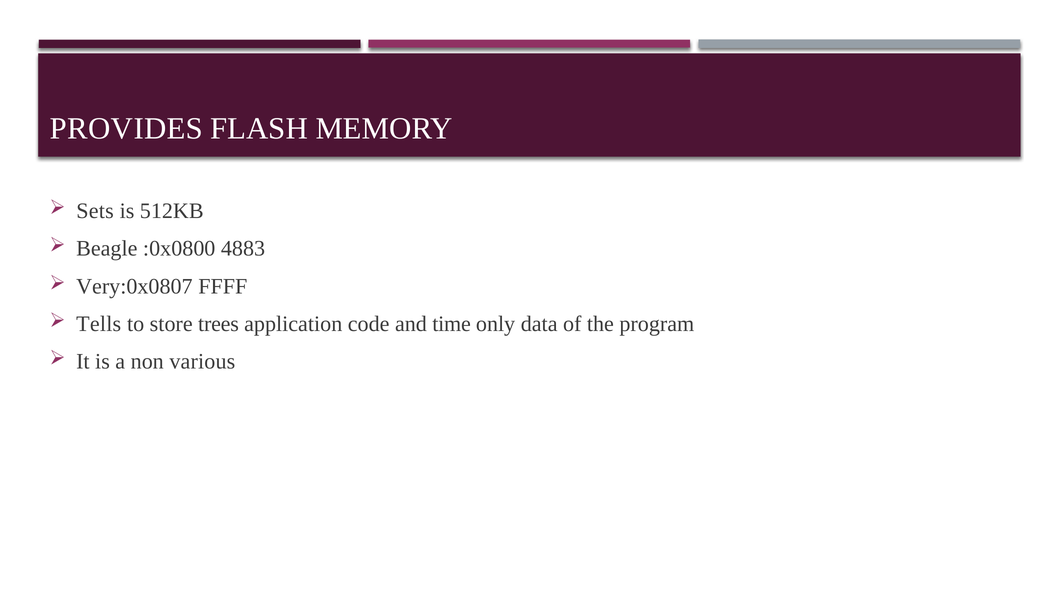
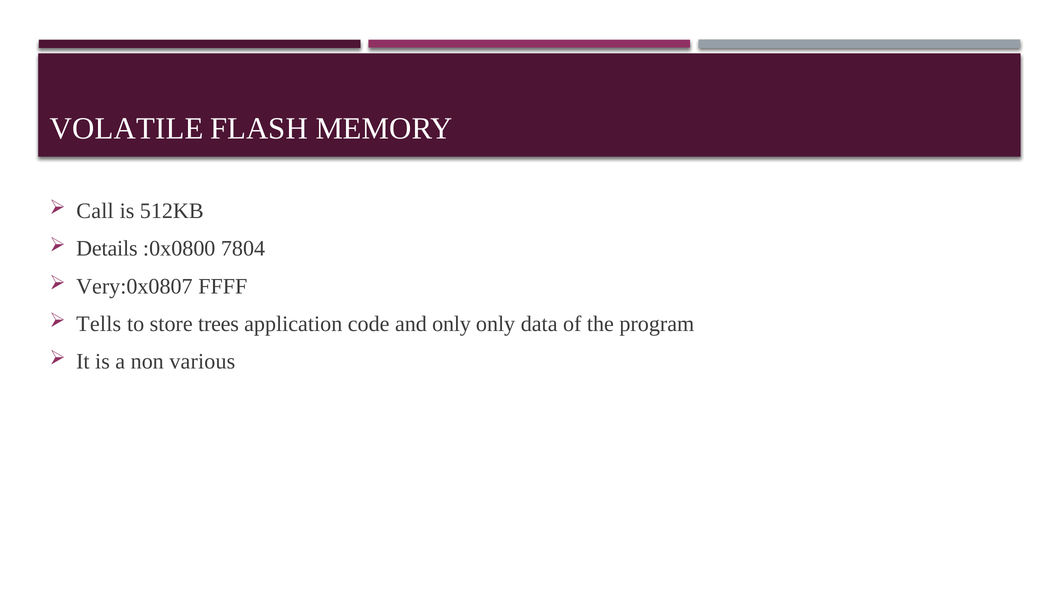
PROVIDES: PROVIDES -> VOLATILE
Sets: Sets -> Call
Beagle: Beagle -> Details
4883: 4883 -> 7804
and time: time -> only
